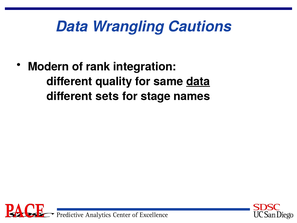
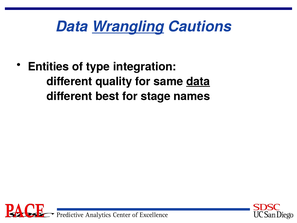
Wrangling underline: none -> present
Modern: Modern -> Entities
rank: rank -> type
sets: sets -> best
